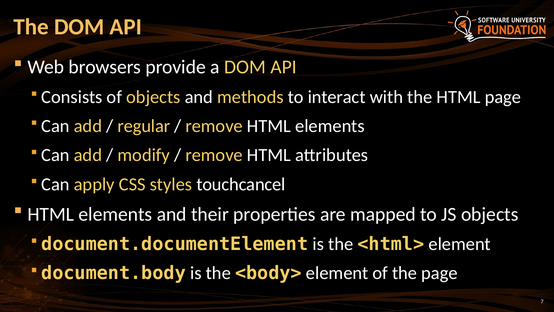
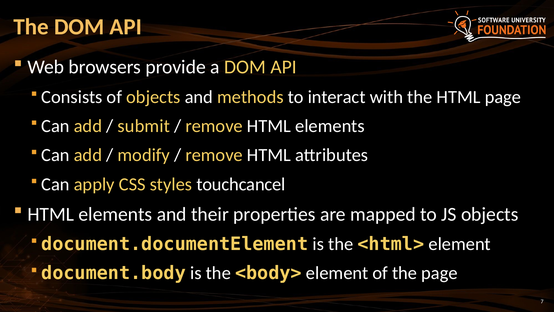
regular: regular -> submit
